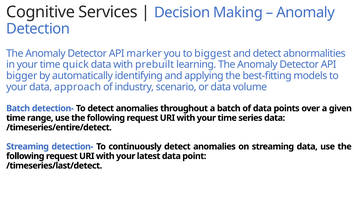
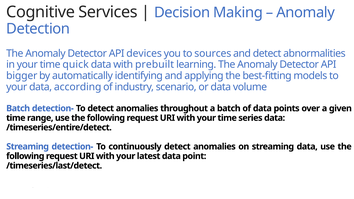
marker: marker -> devices
biggest: biggest -> sources
approach: approach -> according
